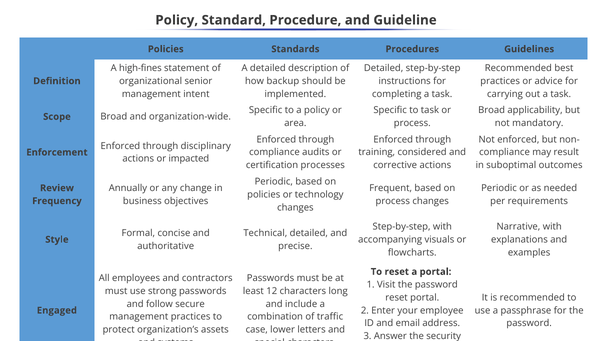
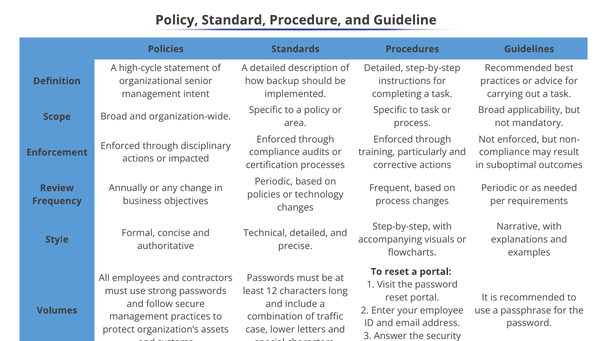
high-fines: high-fines -> high-cycle
considered: considered -> particularly
Engaged: Engaged -> Volumes
